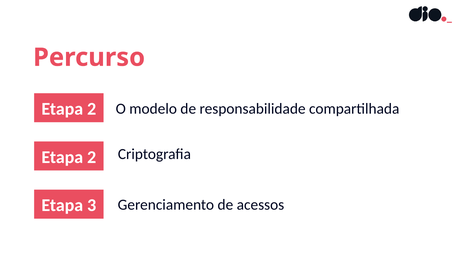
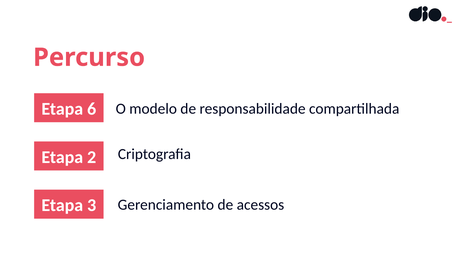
2 at (92, 109): 2 -> 6
